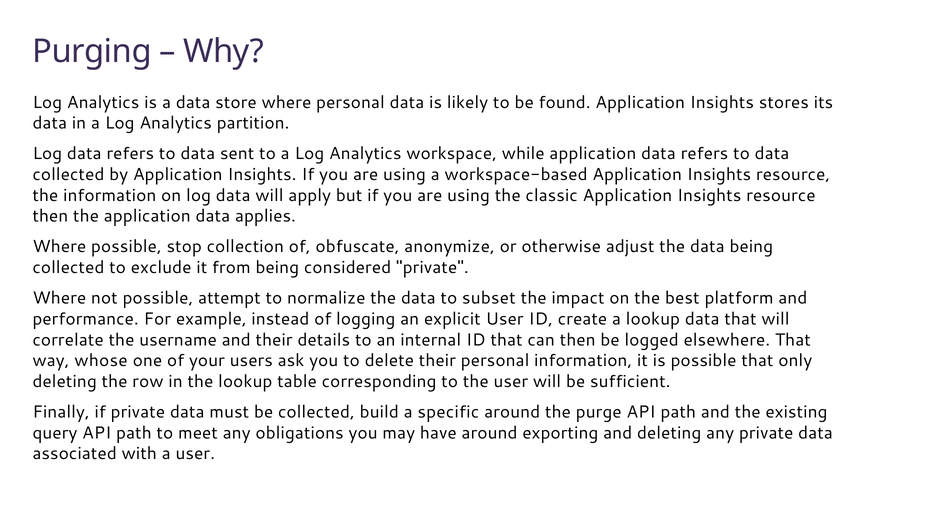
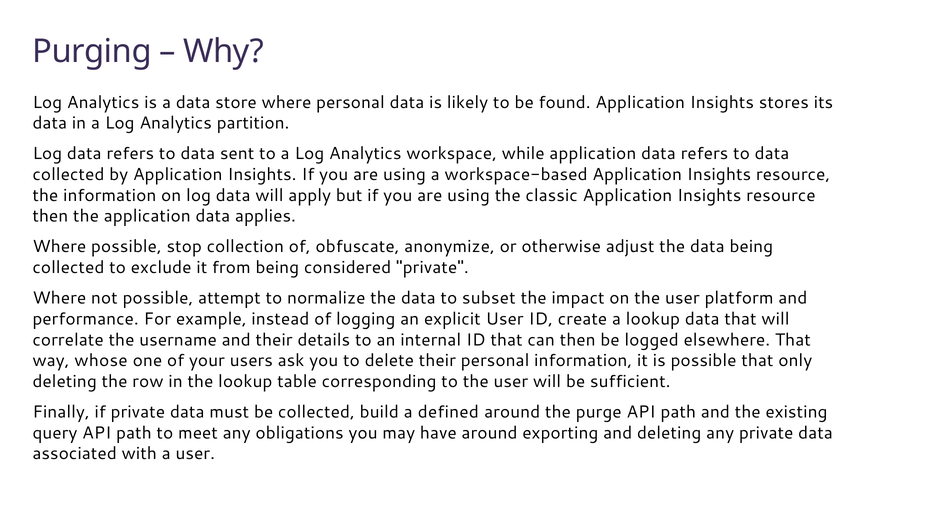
on the best: best -> user
specific: specific -> defined
